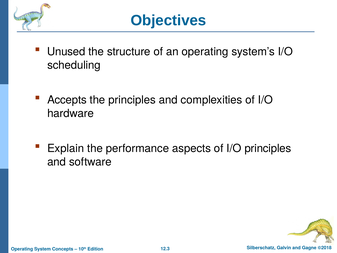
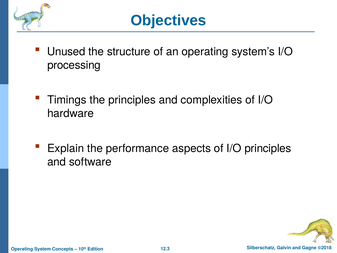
scheduling: scheduling -> processing
Accepts: Accepts -> Timings
